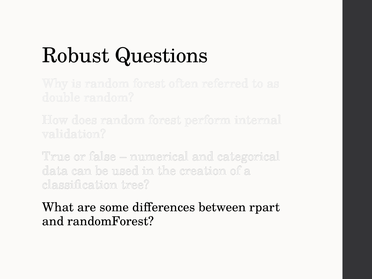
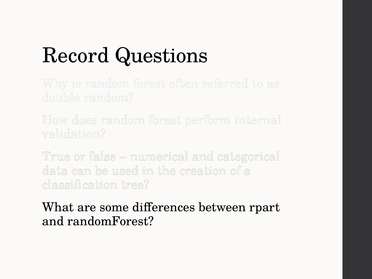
Robust: Robust -> Record
